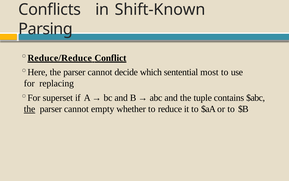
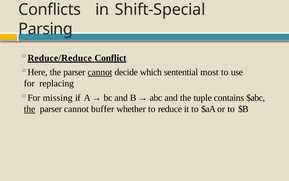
Shift-Known: Shift-Known -> Shift-Special
cannot at (100, 72) underline: none -> present
superset: superset -> missing
empty: empty -> buffer
